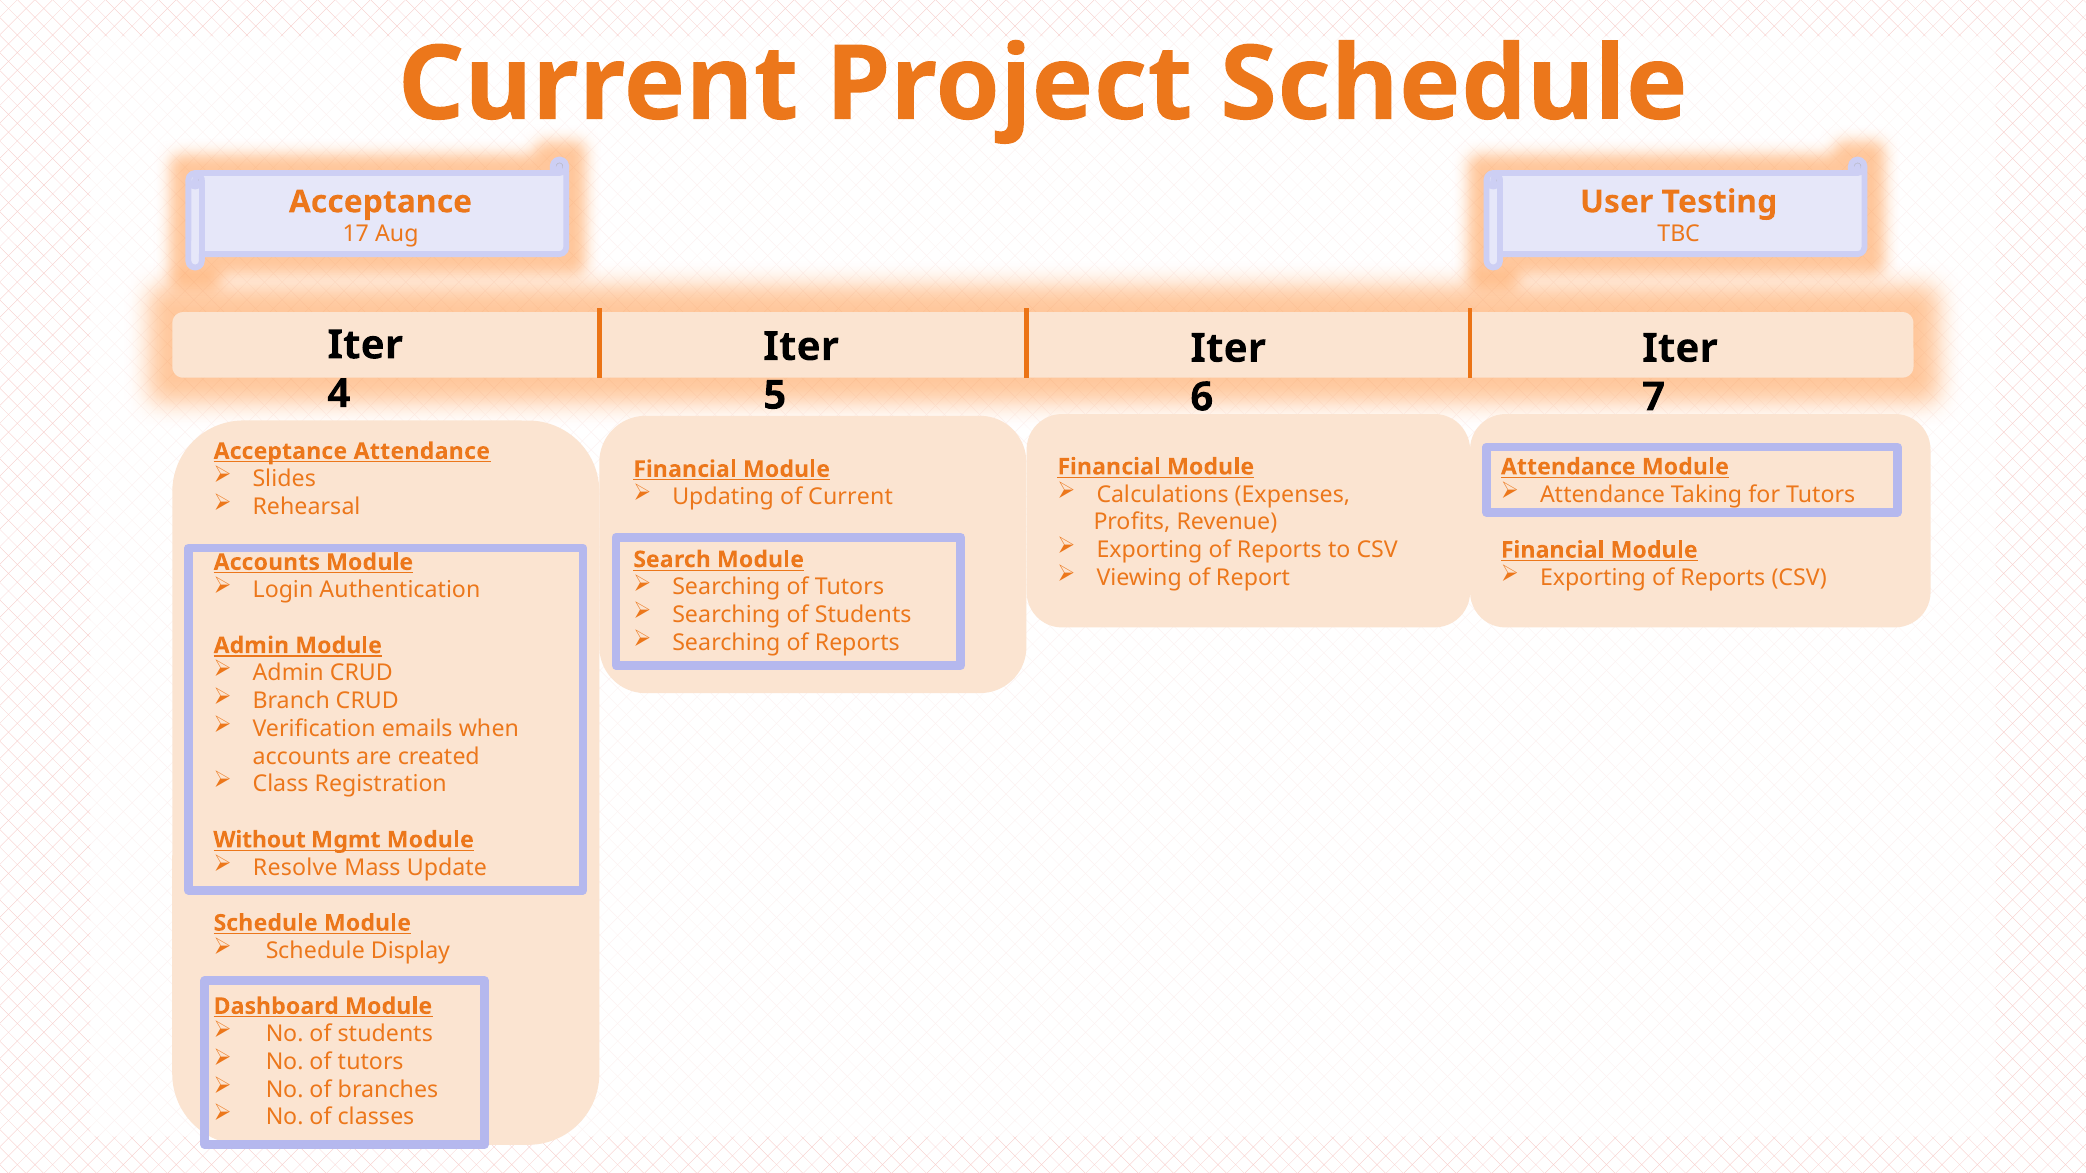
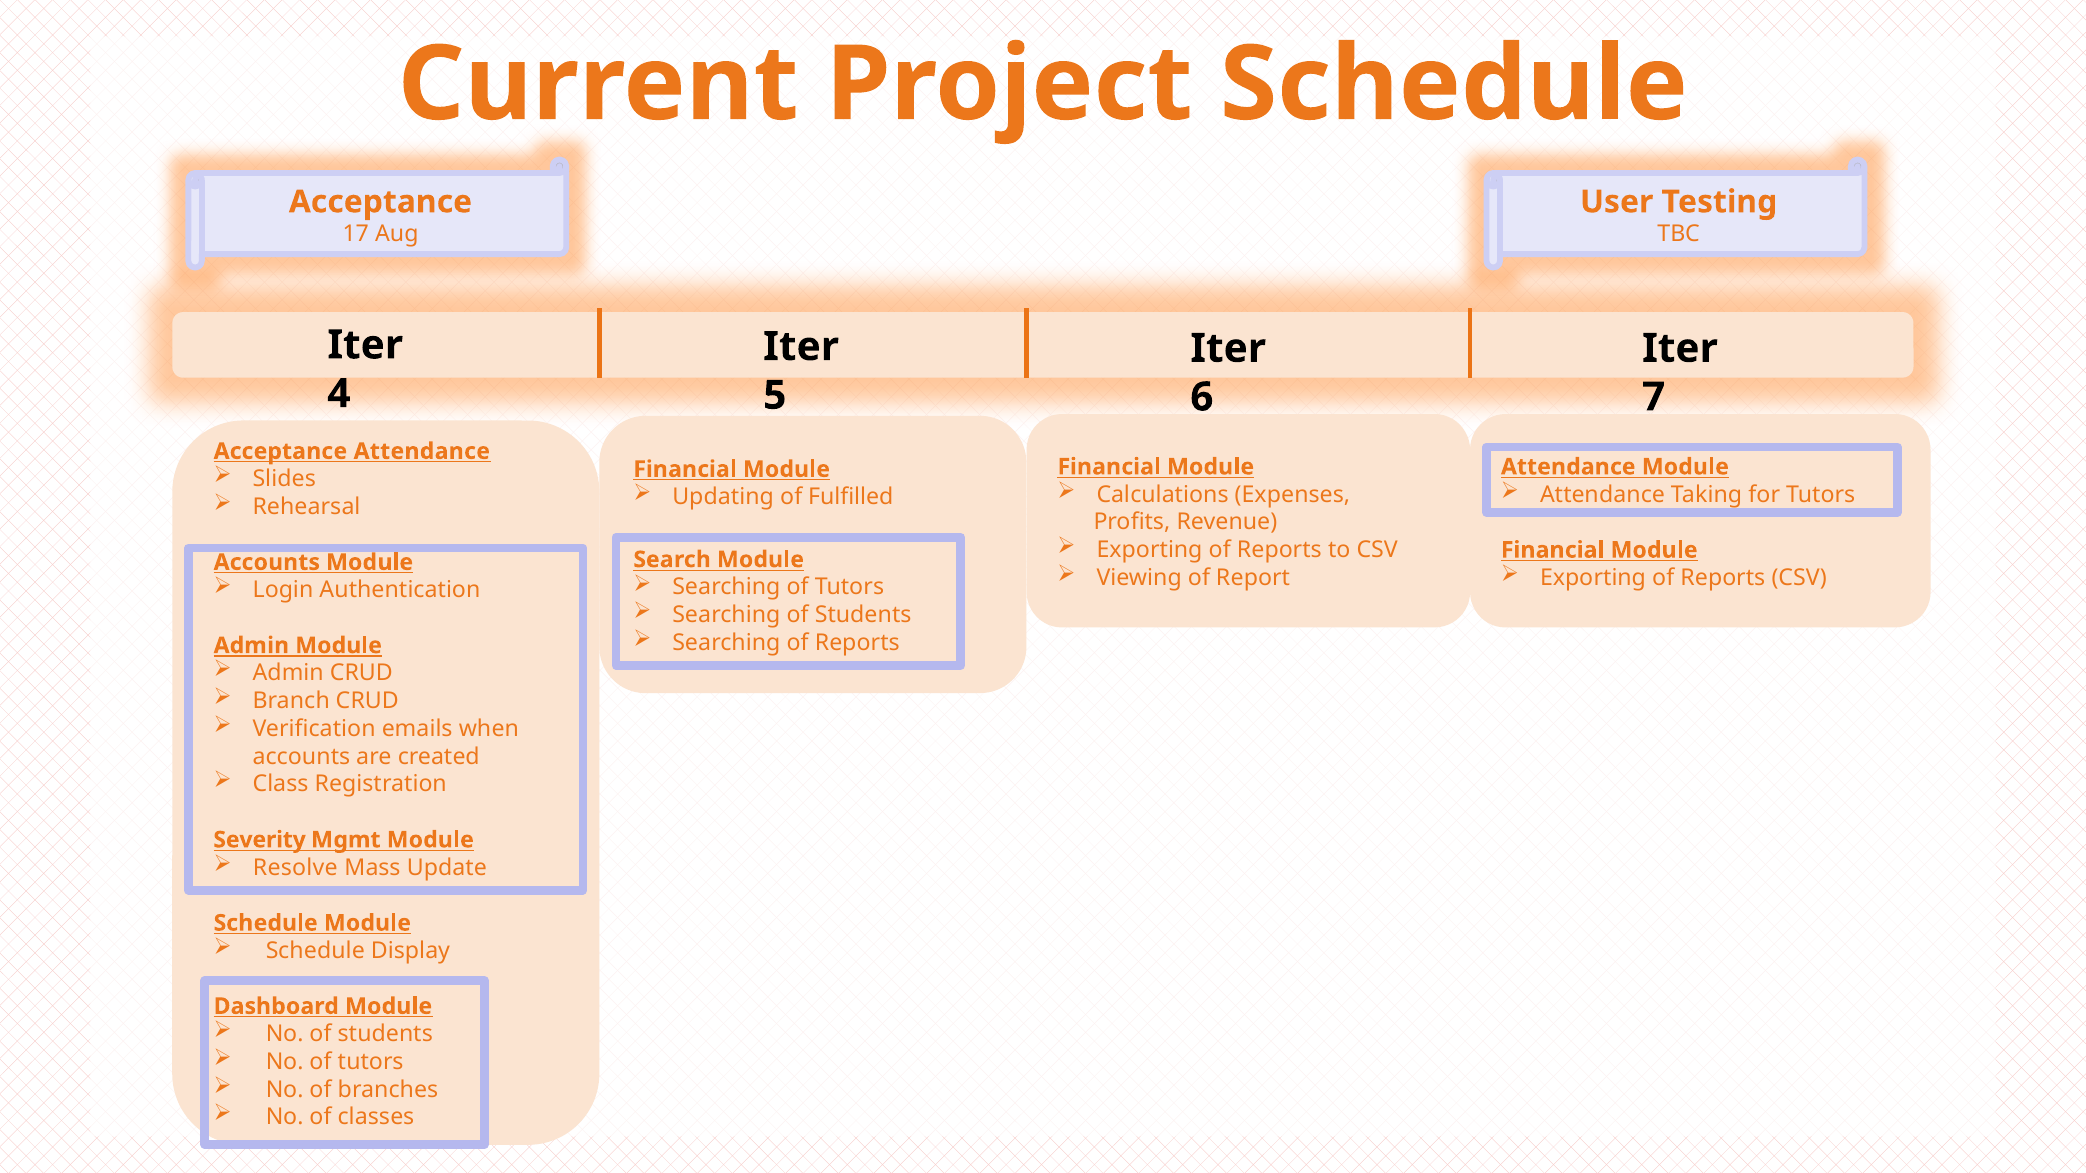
of Current: Current -> Fulfilled
Without: Without -> Severity
